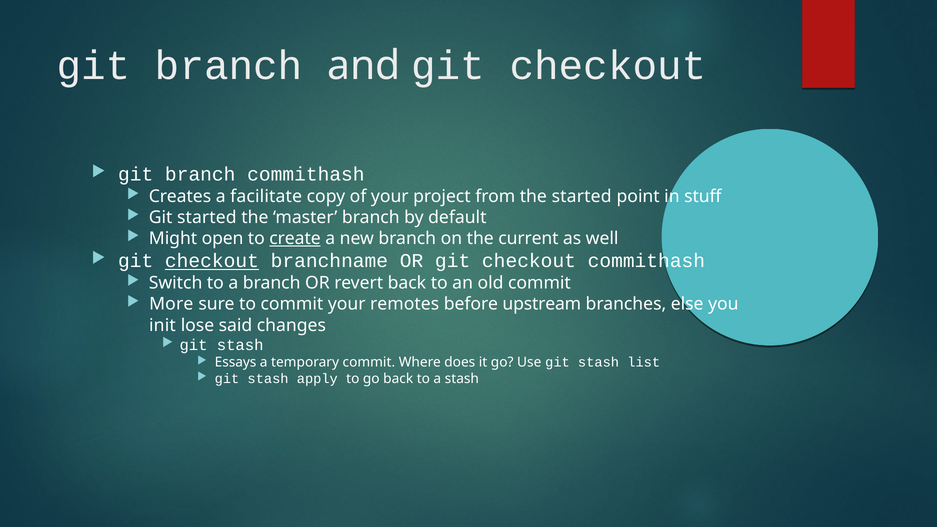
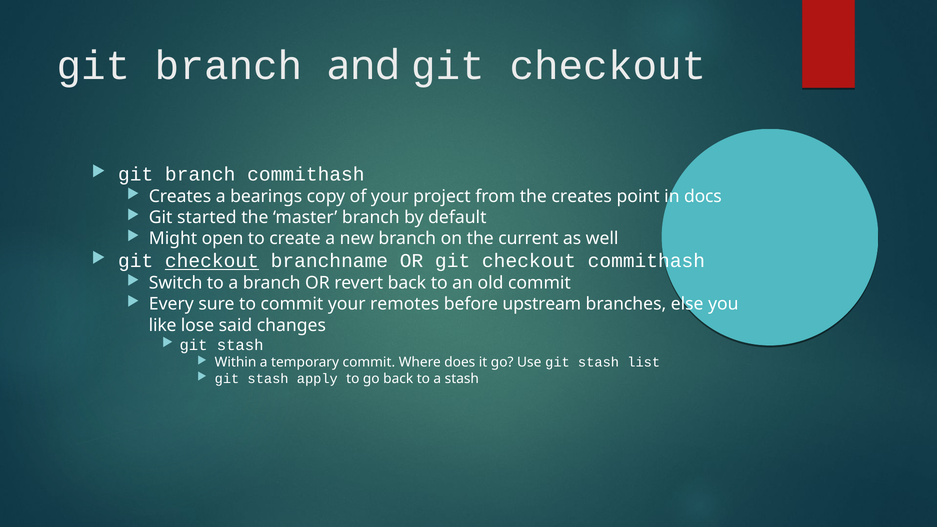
facilitate: facilitate -> bearings
the started: started -> creates
stuff: stuff -> docs
create underline: present -> none
More: More -> Every
init: init -> like
Essays: Essays -> Within
